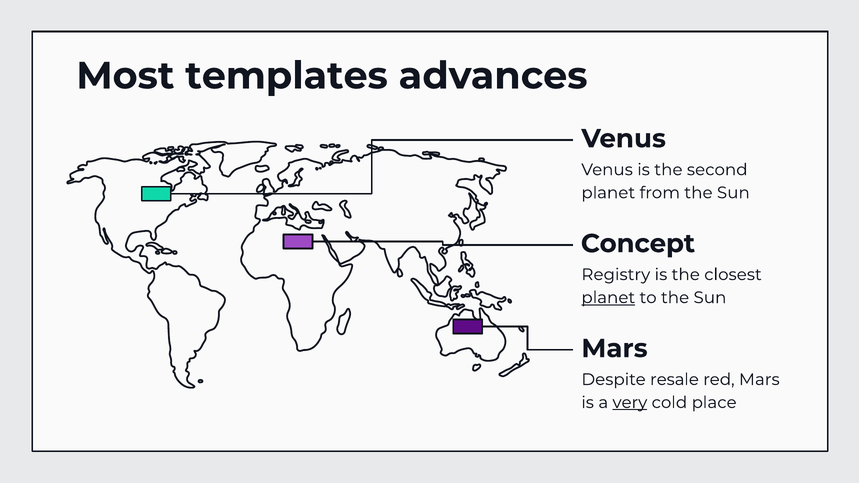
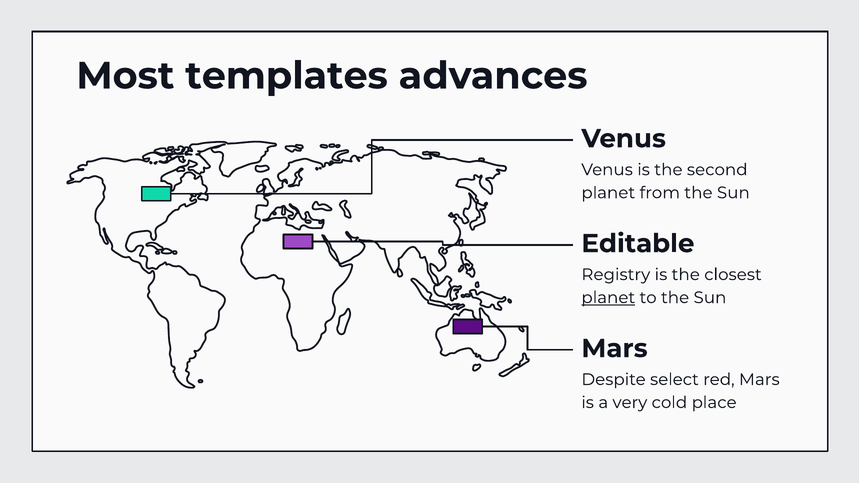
Concept: Concept -> Editable
resale: resale -> select
very underline: present -> none
